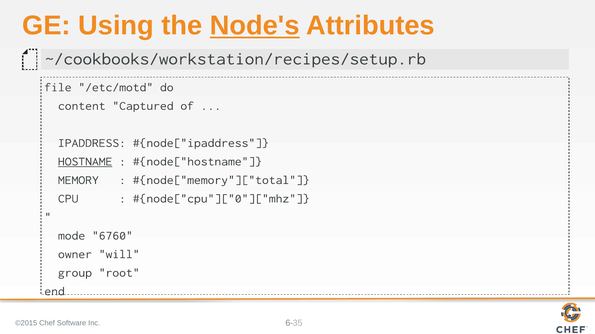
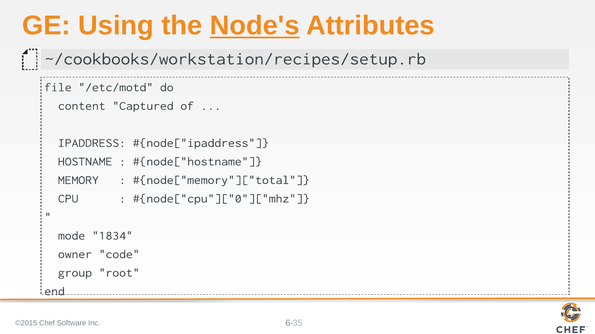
HOSTNAME underline: present -> none
6760: 6760 -> 1834
will: will -> code
